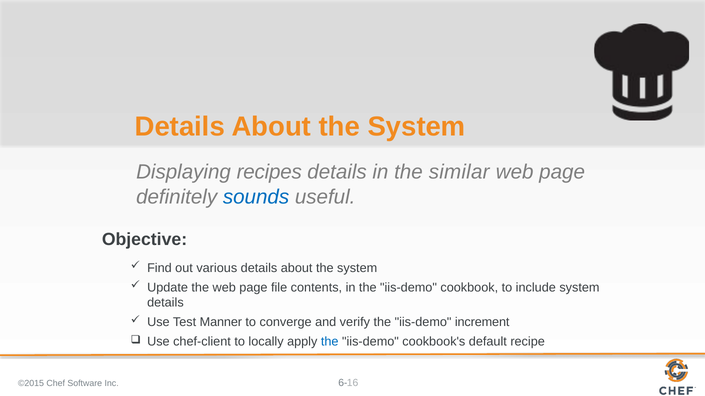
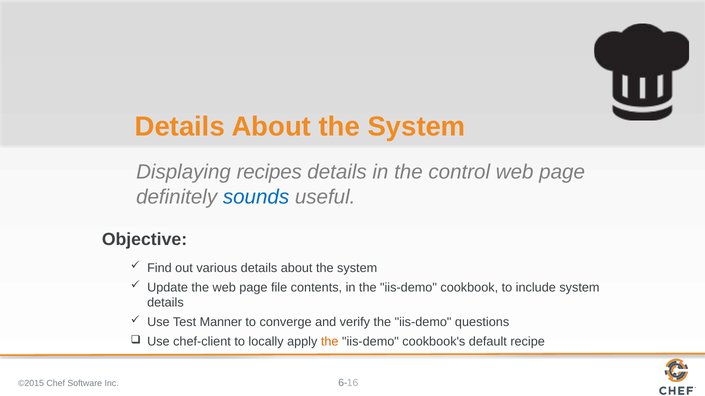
similar: similar -> control
increment: increment -> questions
the at (330, 342) colour: blue -> orange
